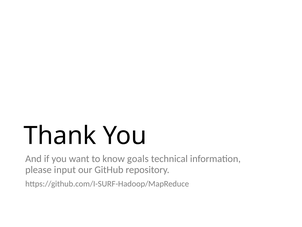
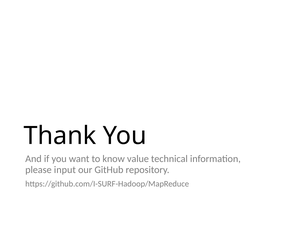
goals: goals -> value
